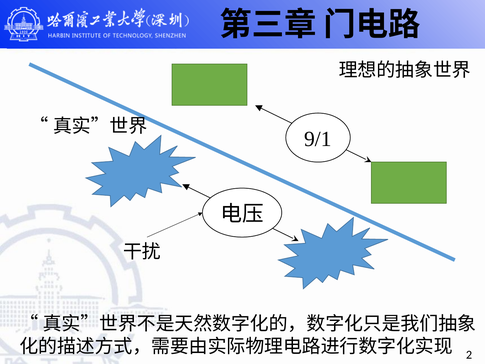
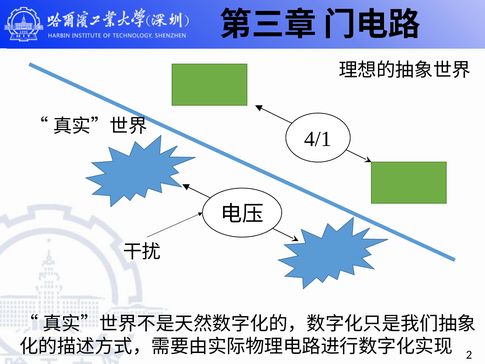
9/1: 9/1 -> 4/1
